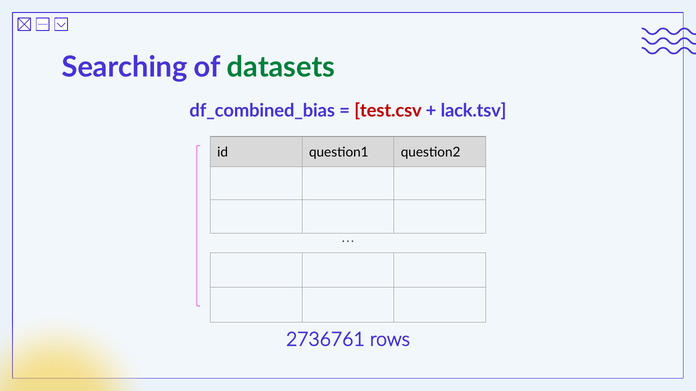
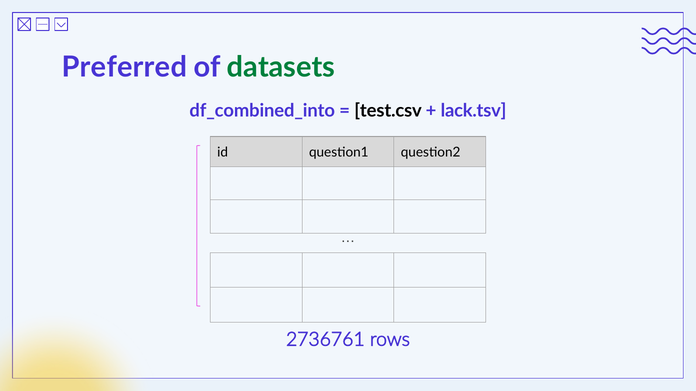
Searching: Searching -> Preferred
df_combined_bias: df_combined_bias -> df_combined_into
test.csv colour: red -> black
